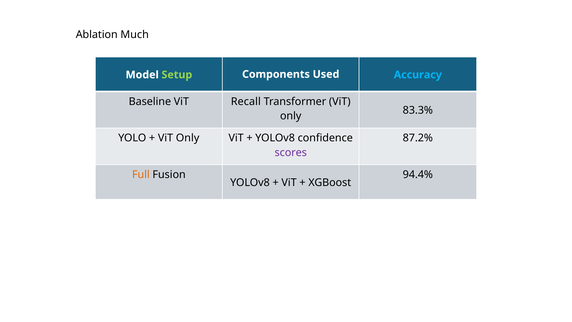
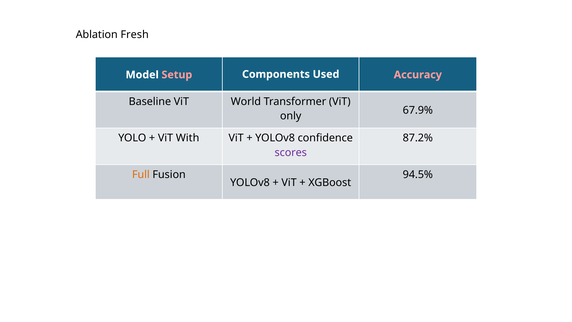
Much: Much -> Fresh
Setup colour: light green -> pink
Accuracy colour: light blue -> pink
Recall: Recall -> World
83.3%: 83.3% -> 67.9%
Only at (188, 138): Only -> With
94.4%: 94.4% -> 94.5%
